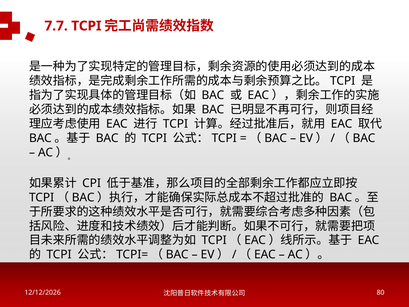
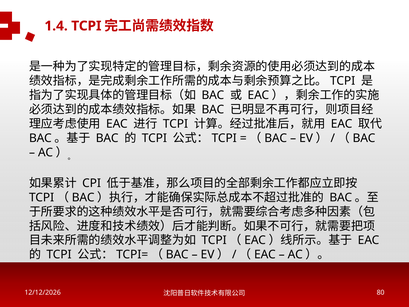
7.7: 7.7 -> 1.4
